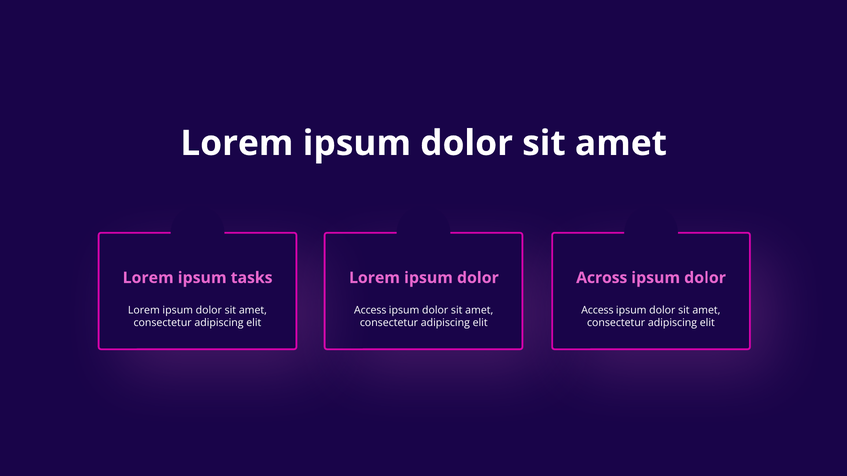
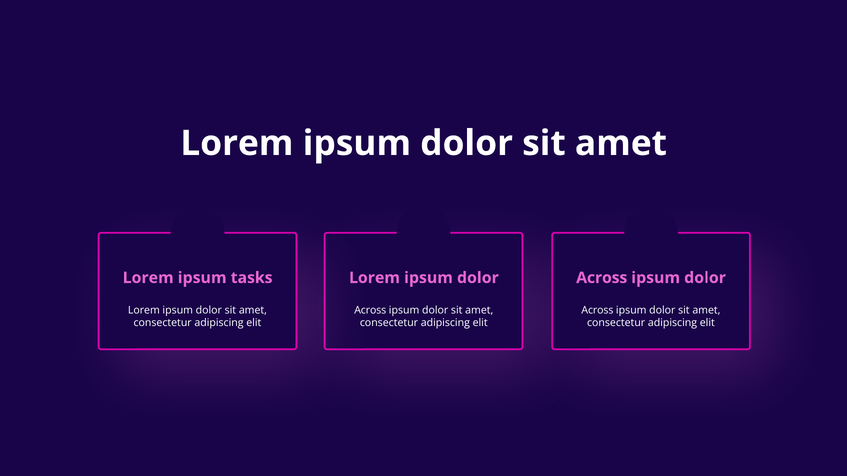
Access at (370, 310): Access -> Across
Access at (597, 310): Access -> Across
